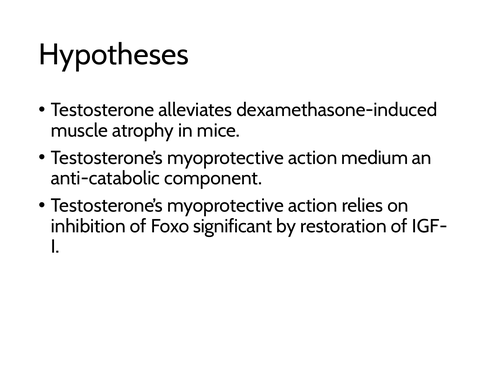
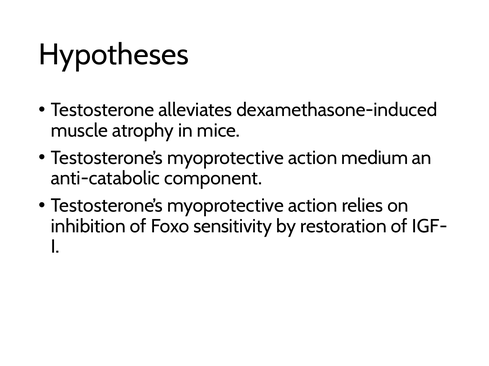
significant: significant -> sensitivity
